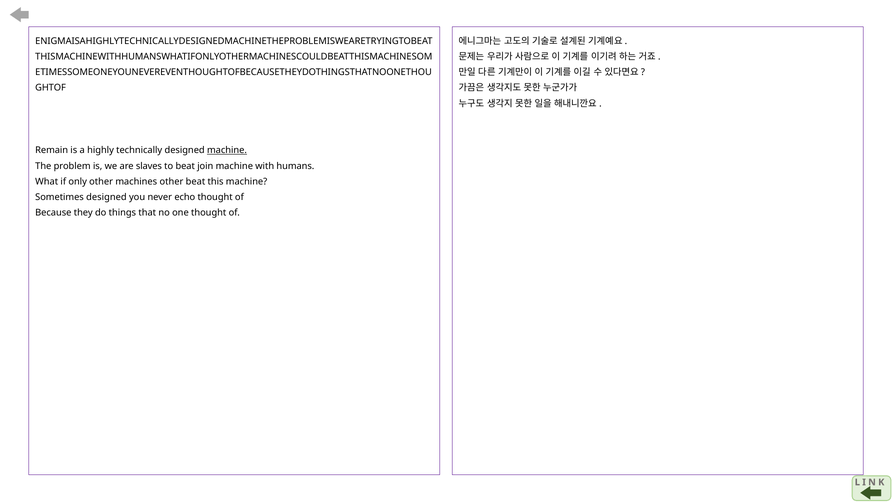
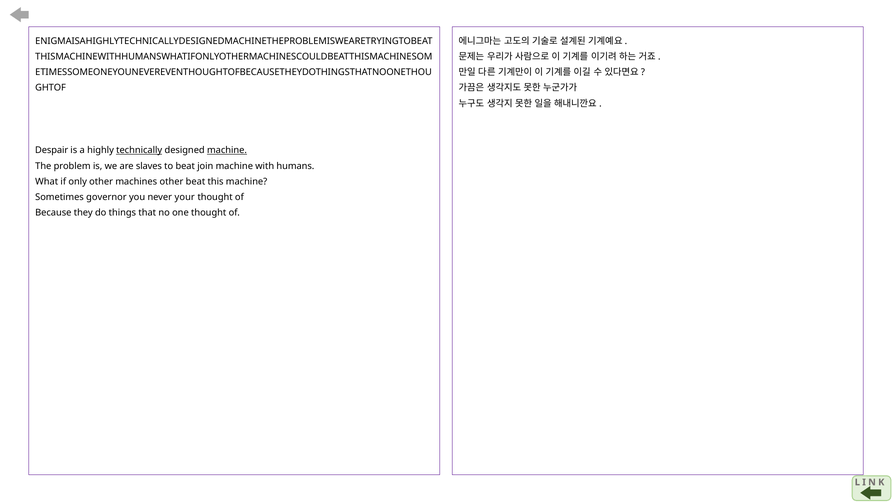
Remain: Remain -> Despair
technically underline: none -> present
Sometimes designed: designed -> governor
echo: echo -> your
